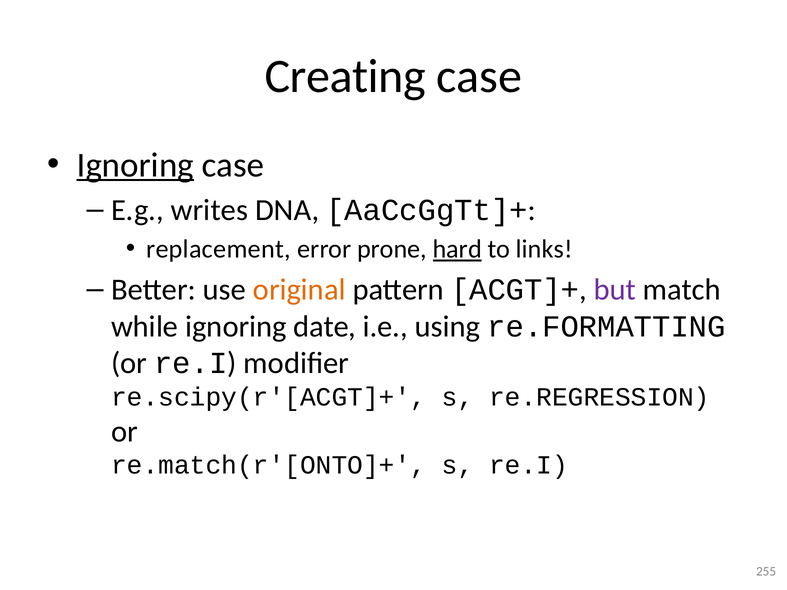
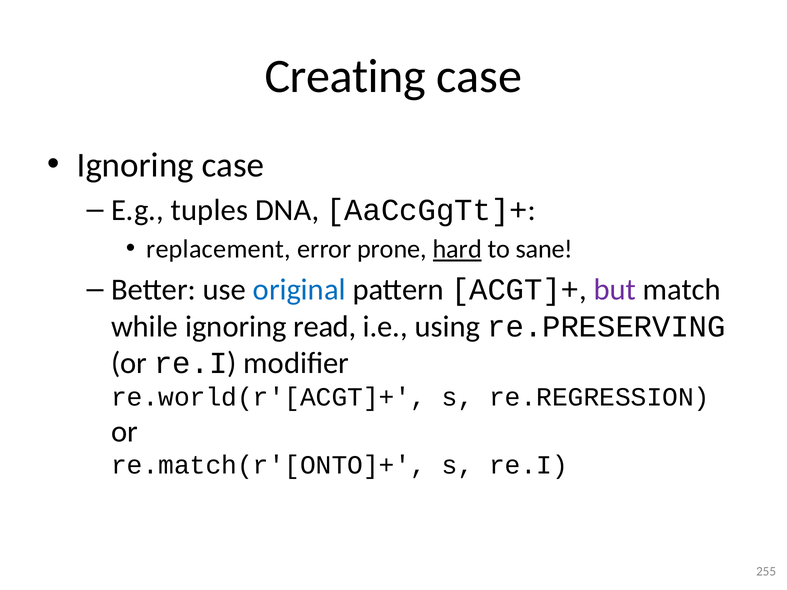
Ignoring at (135, 165) underline: present -> none
writes: writes -> tuples
links: links -> sane
original colour: orange -> blue
date: date -> read
re.FORMATTING: re.FORMATTING -> re.PRESERVING
re.scipy(r'[ACGT]+: re.scipy(r'[ACGT]+ -> re.world(r'[ACGT]+
